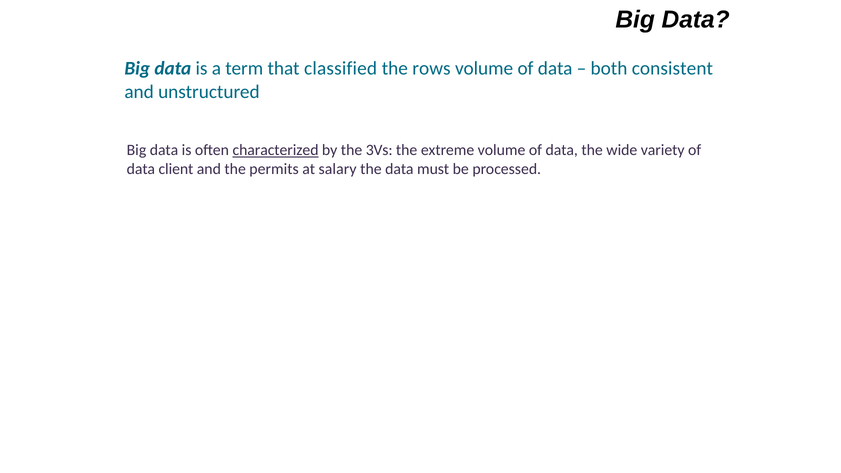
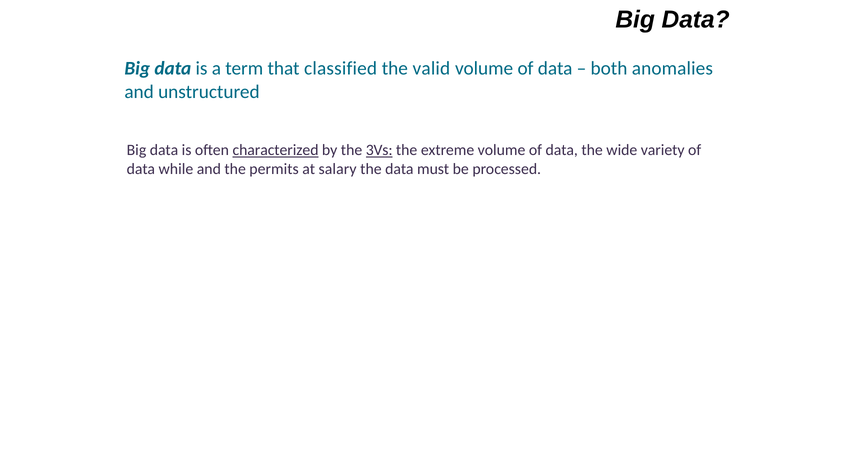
rows: rows -> valid
consistent: consistent -> anomalies
3Vs underline: none -> present
client: client -> while
